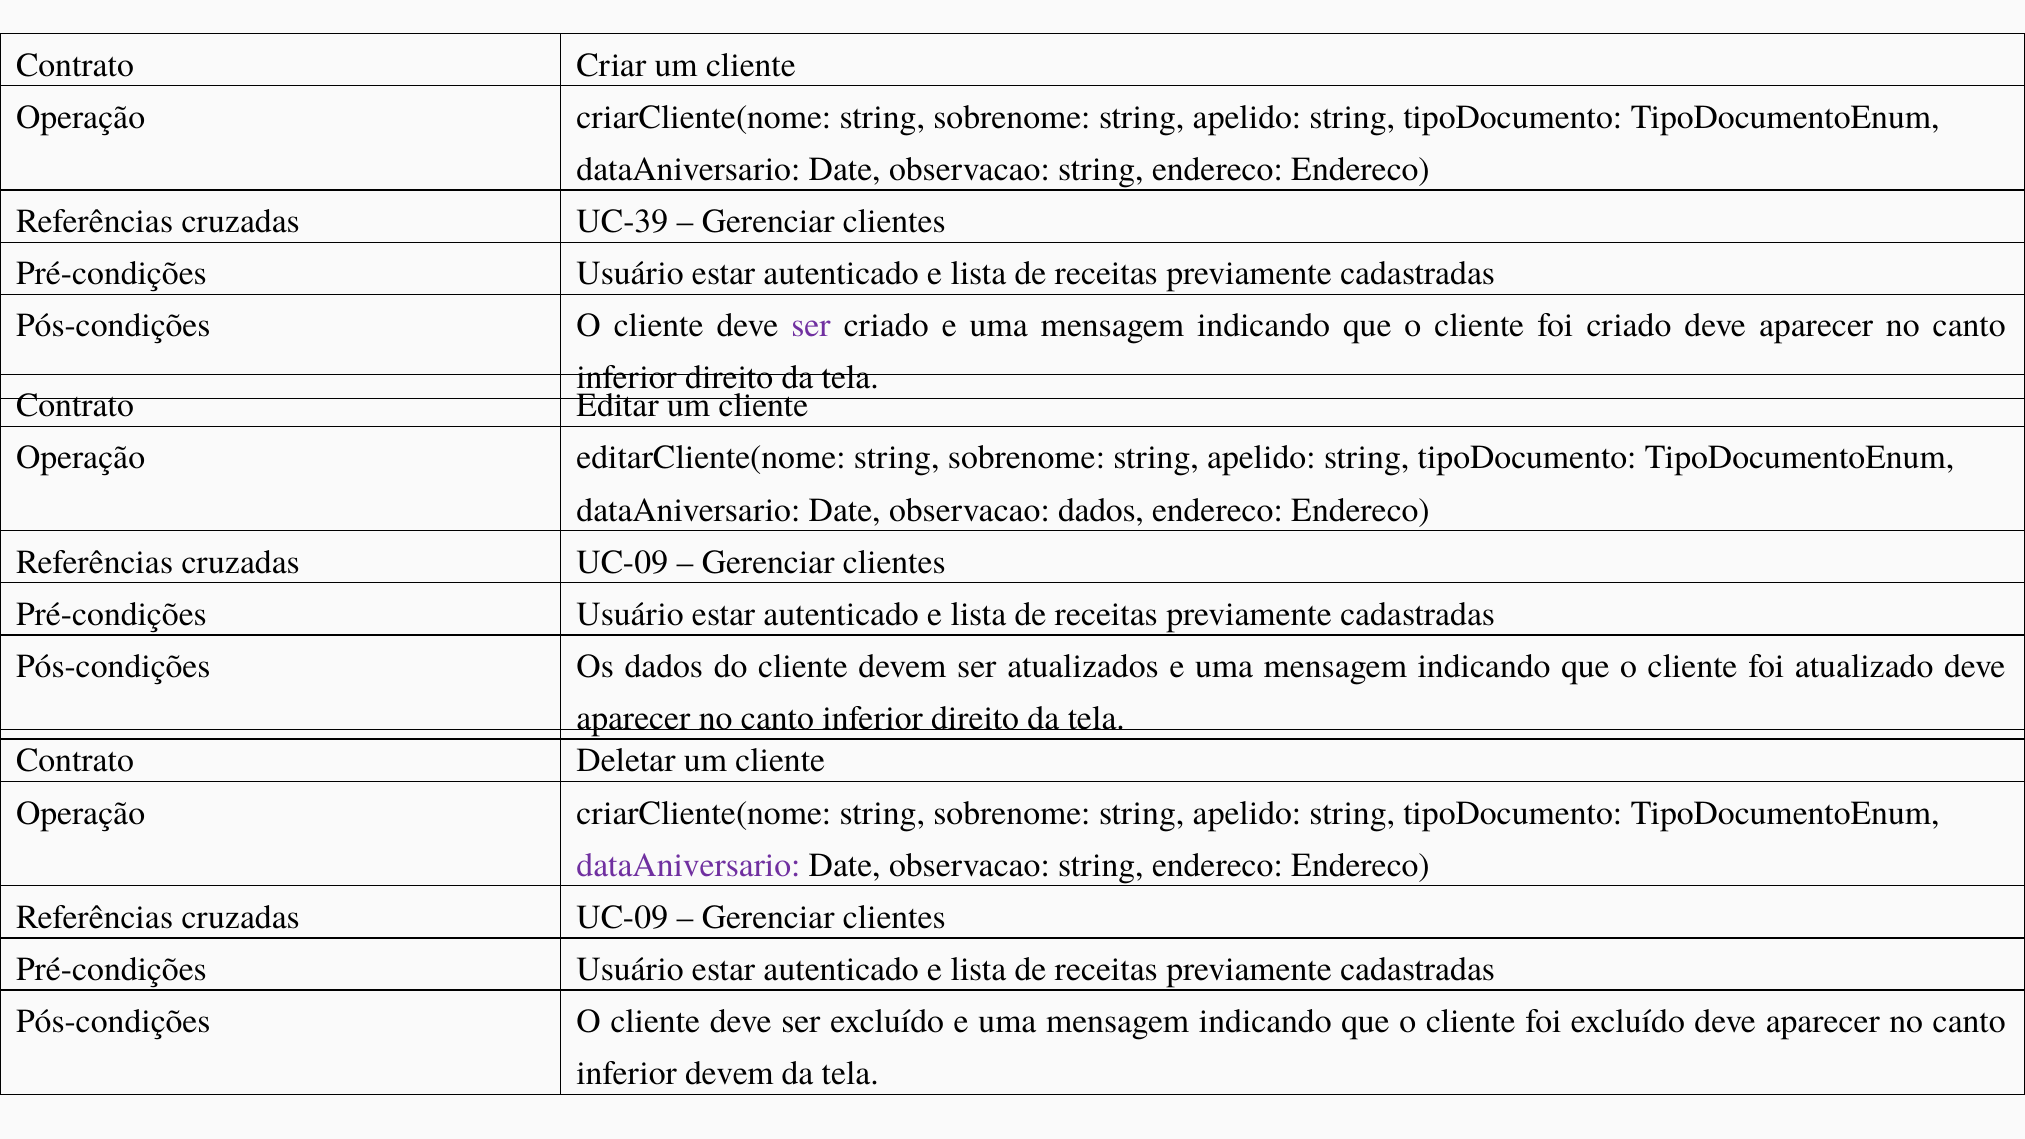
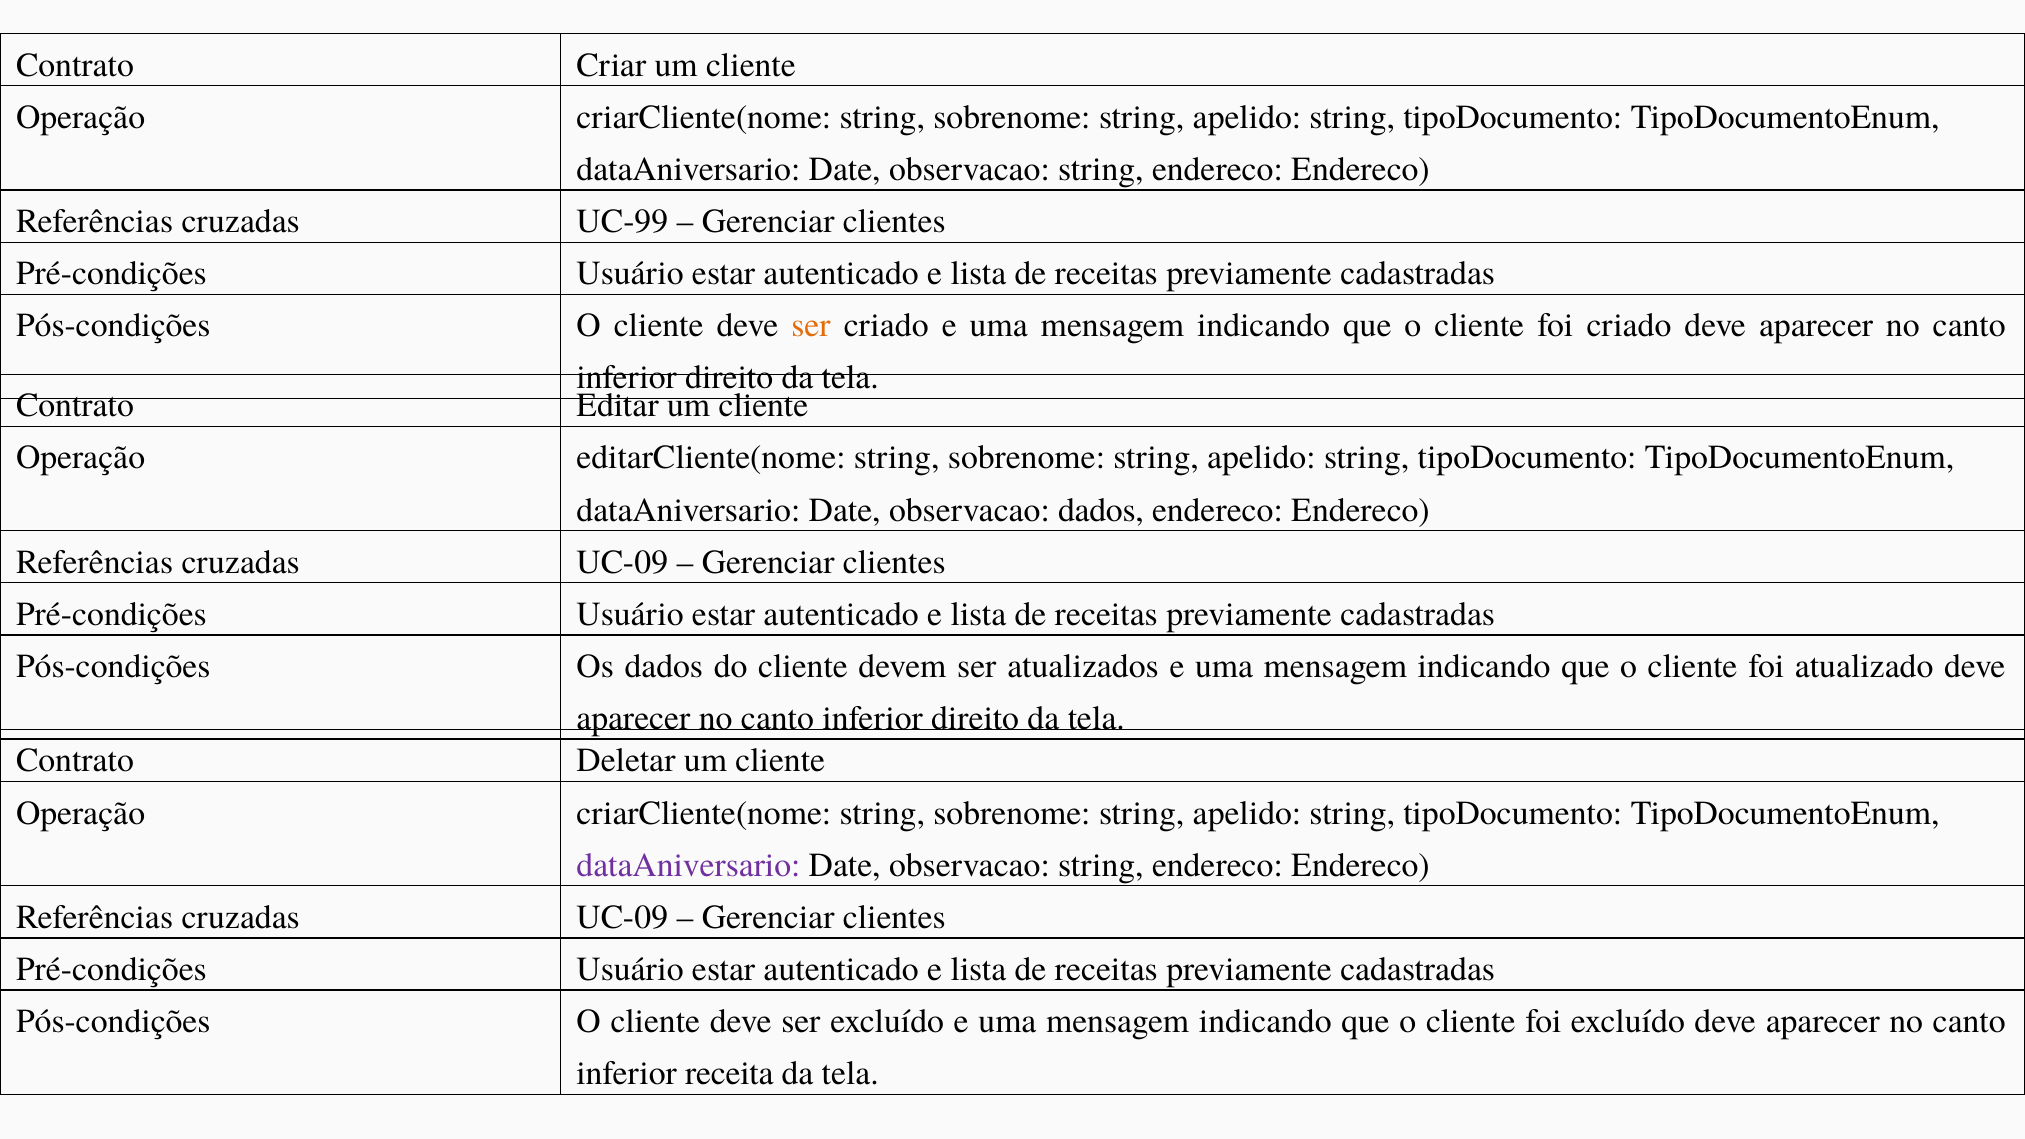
UC-39: UC-39 -> UC-99
ser at (811, 326) colour: purple -> orange
inferior devem: devem -> receita
